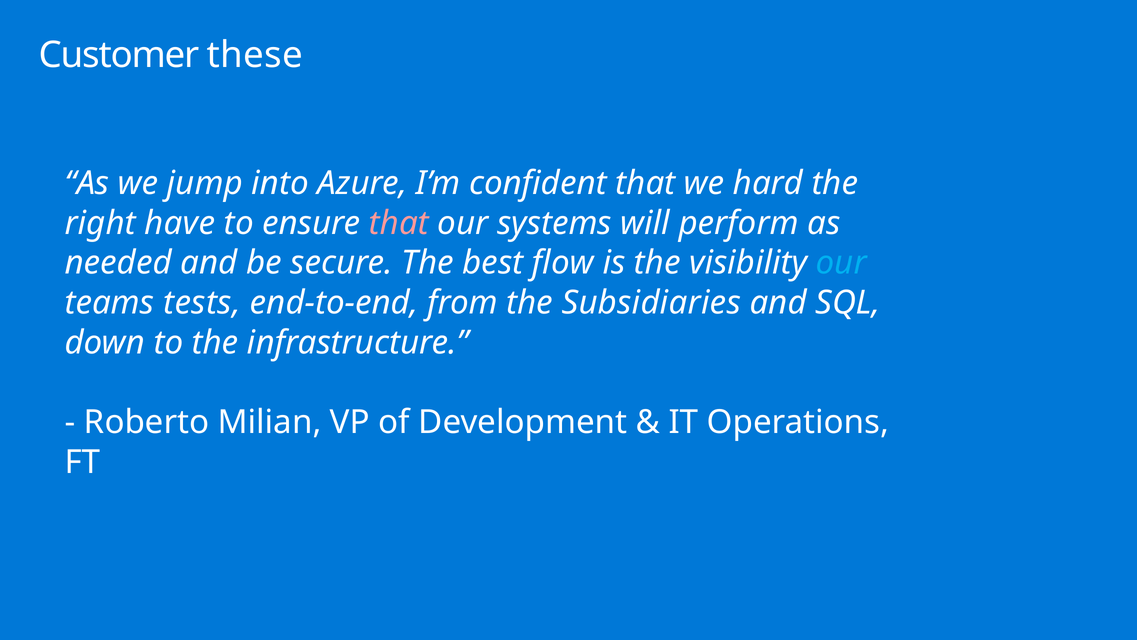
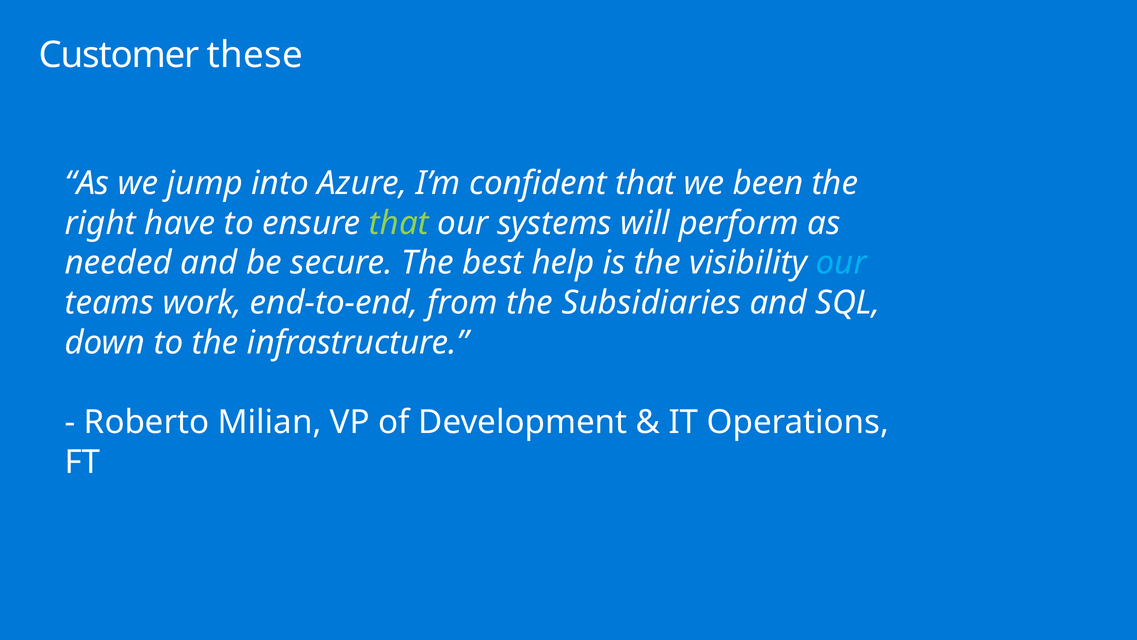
hard: hard -> been
that at (399, 223) colour: pink -> light green
flow: flow -> help
tests: tests -> work
